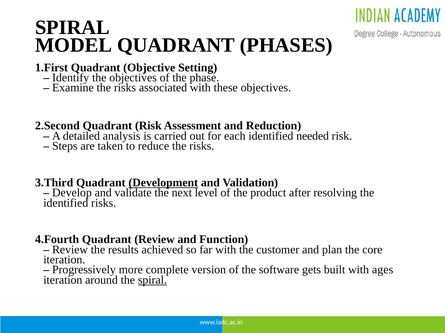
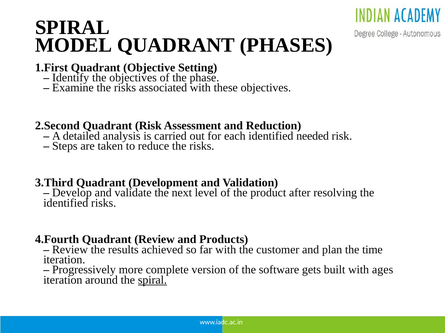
Development underline: present -> none
Function: Function -> Products
core: core -> time
